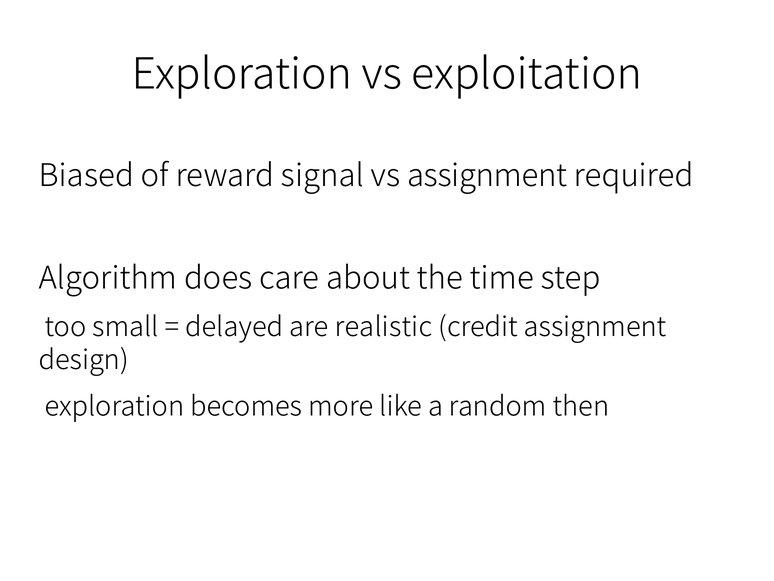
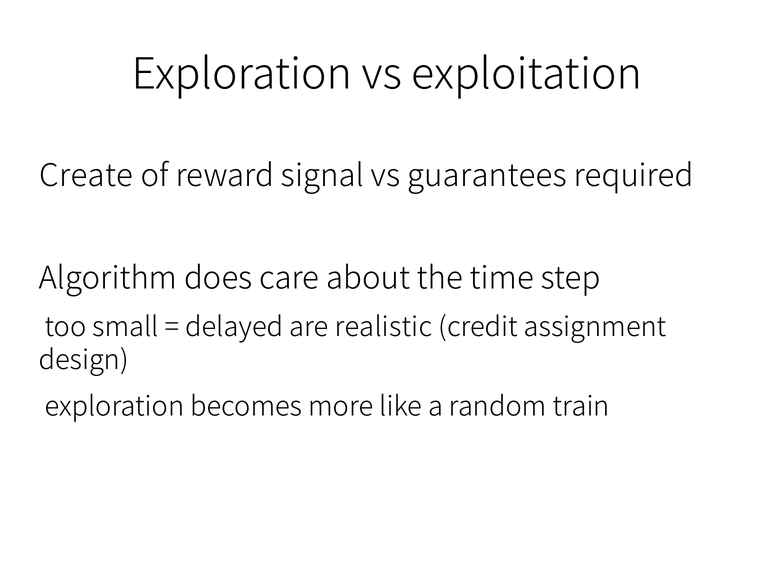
Biased: Biased -> Create
vs assignment: assignment -> guarantees
then: then -> train
